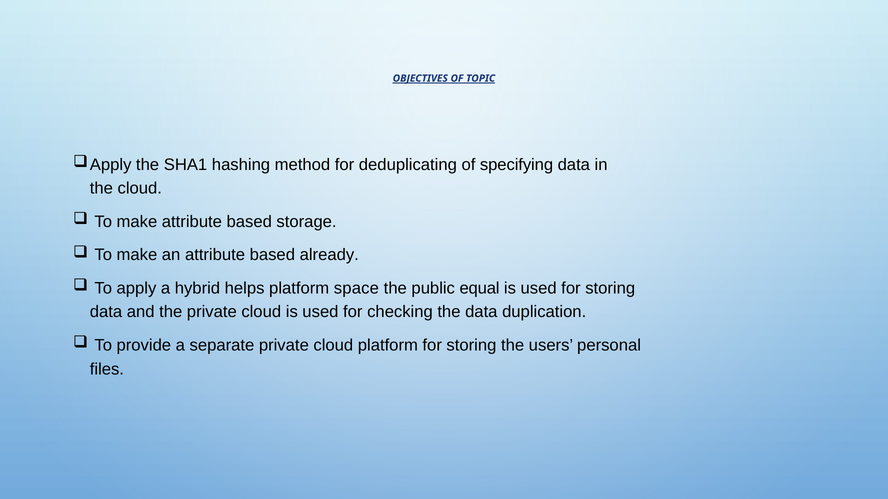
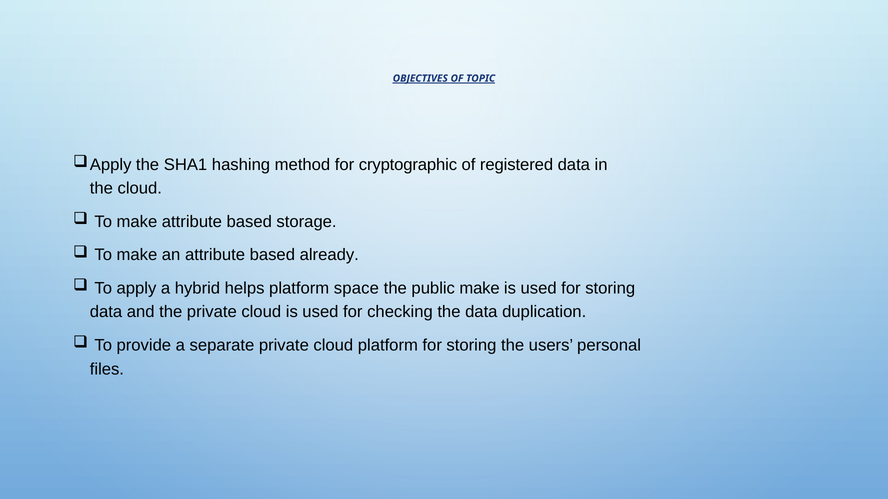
deduplicating: deduplicating -> cryptographic
specifying: specifying -> registered
public equal: equal -> make
